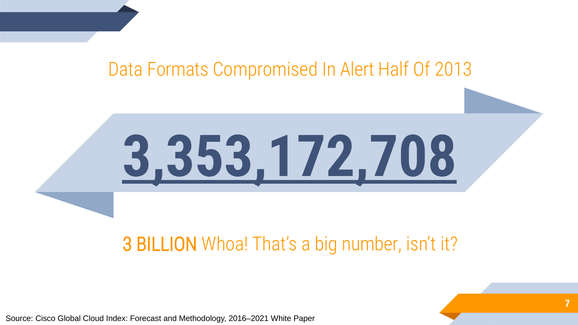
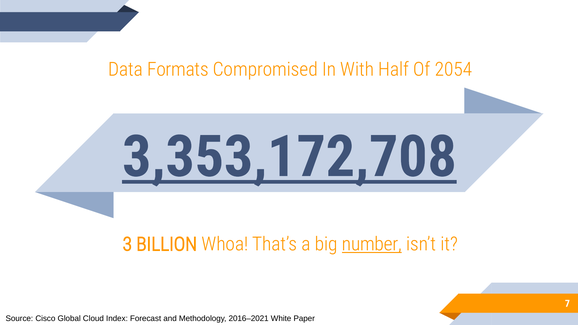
Alert: Alert -> With
2013: 2013 -> 2054
number underline: none -> present
